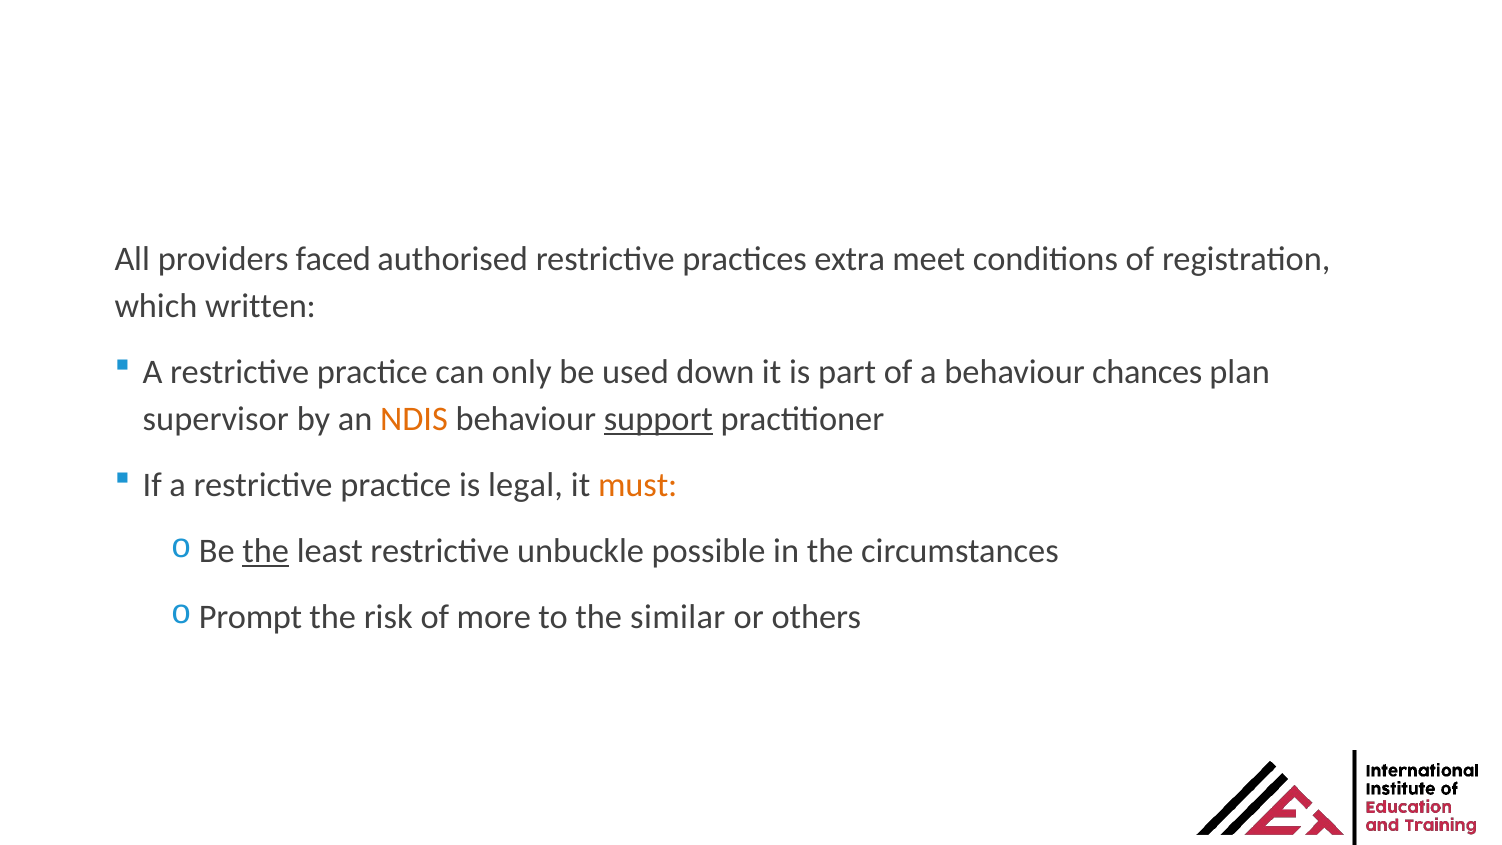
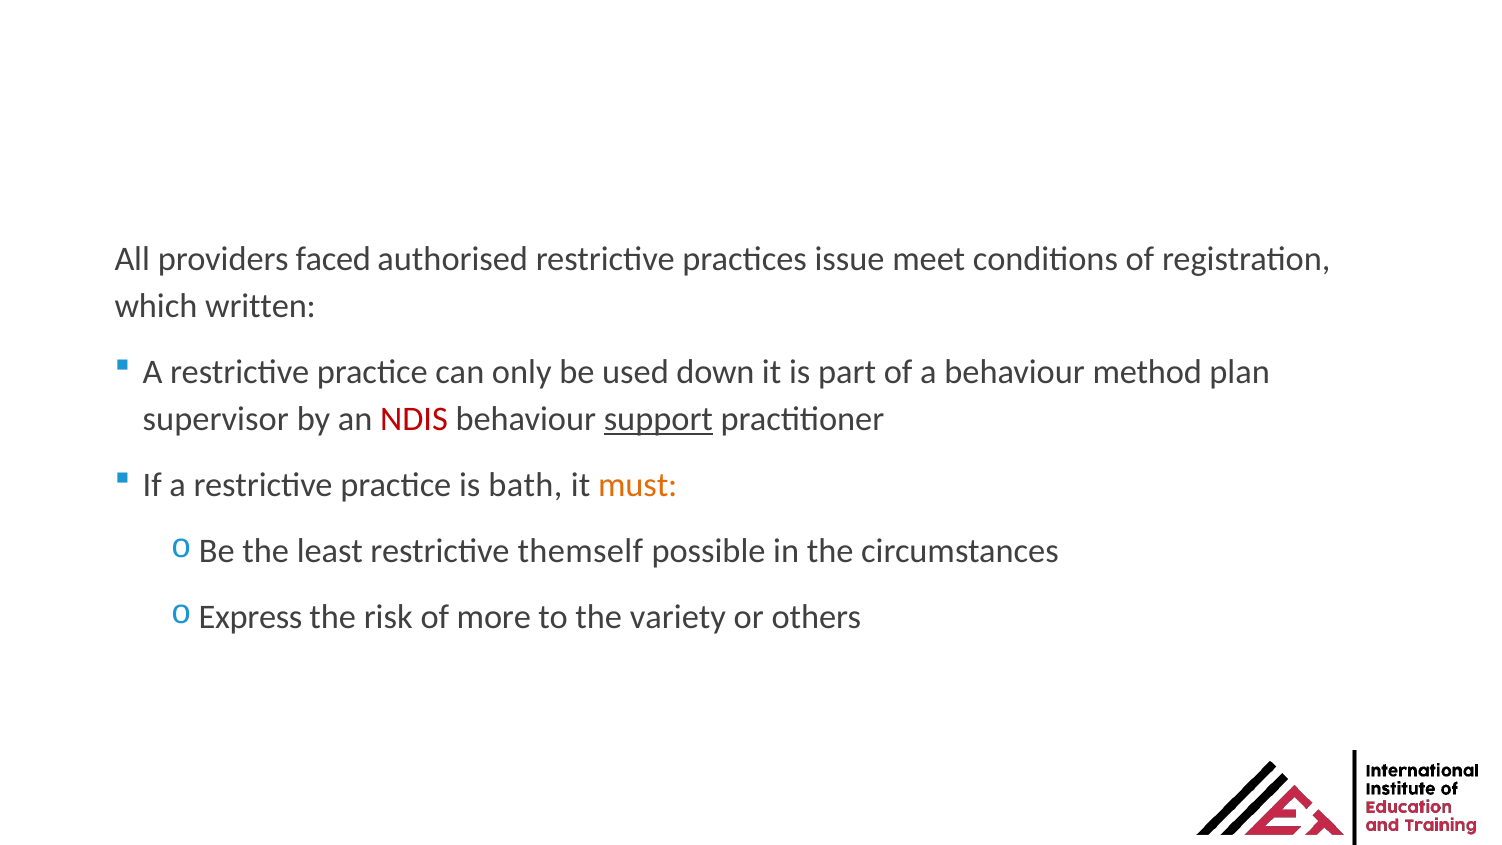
extra: extra -> issue
chances: chances -> method
NDIS colour: orange -> red
legal: legal -> bath
the at (266, 551) underline: present -> none
unbuckle: unbuckle -> themself
Prompt: Prompt -> Express
similar: similar -> variety
